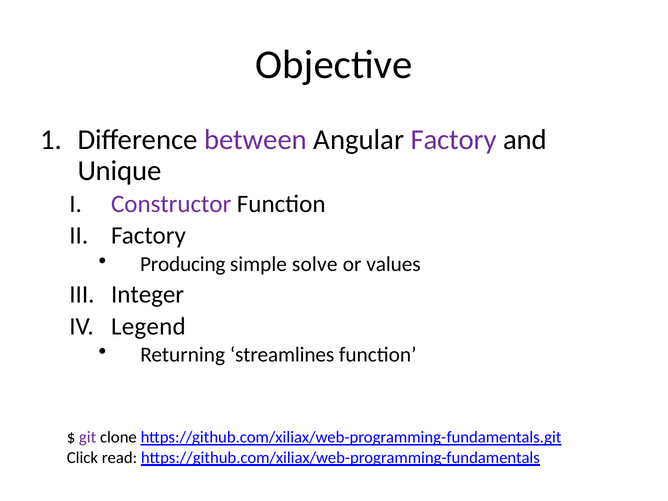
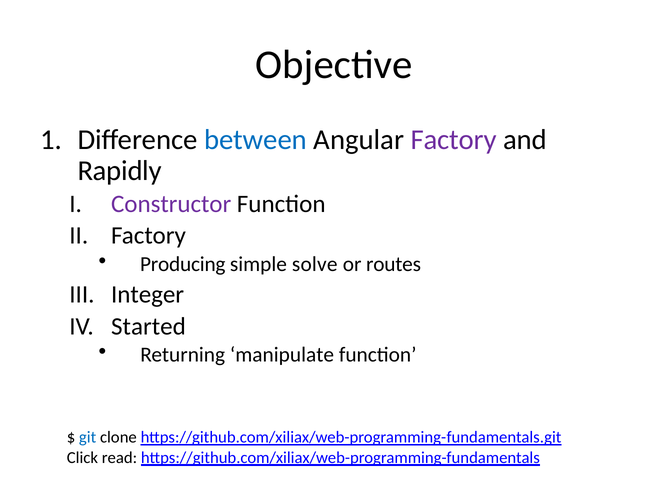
between colour: purple -> blue
Unique: Unique -> Rapidly
values: values -> routes
Legend: Legend -> Started
streamlines: streamlines -> manipulate
git colour: purple -> blue
